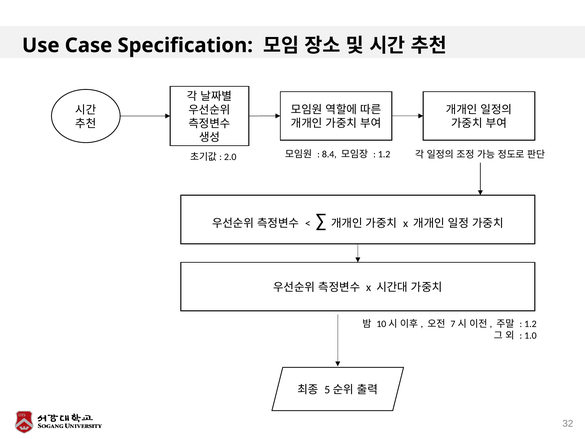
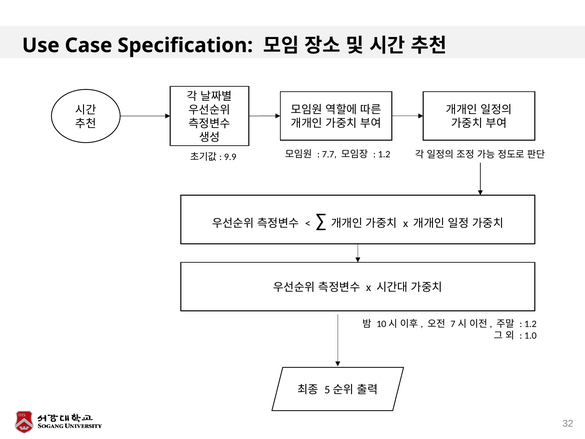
8.4: 8.4 -> 7.7
2.0: 2.0 -> 9.9
